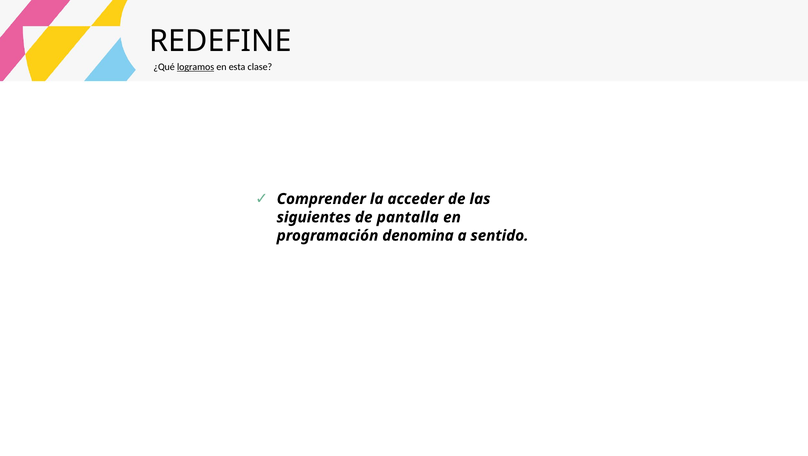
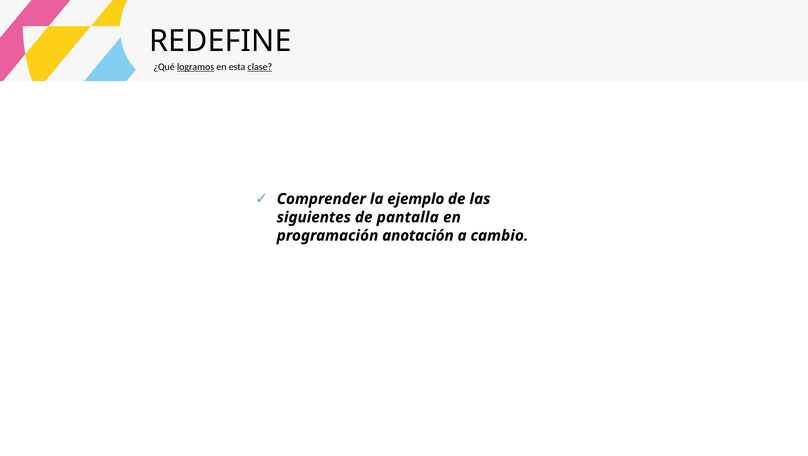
clase underline: none -> present
acceder: acceder -> ejemplo
denomina: denomina -> anotación
sentido: sentido -> cambio
